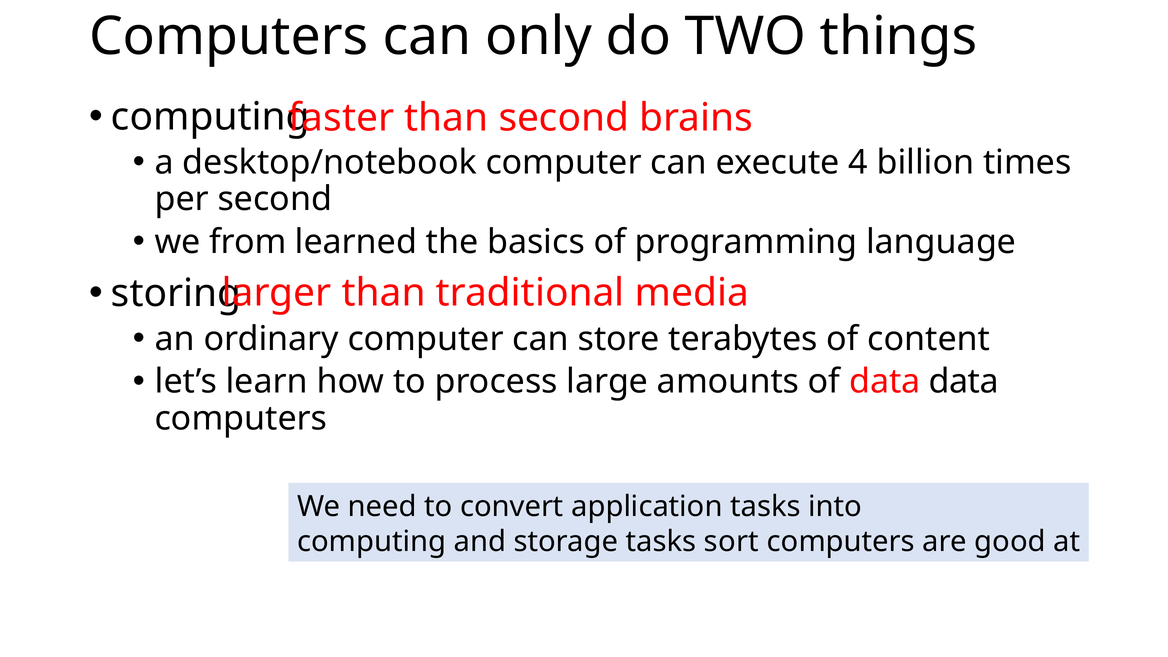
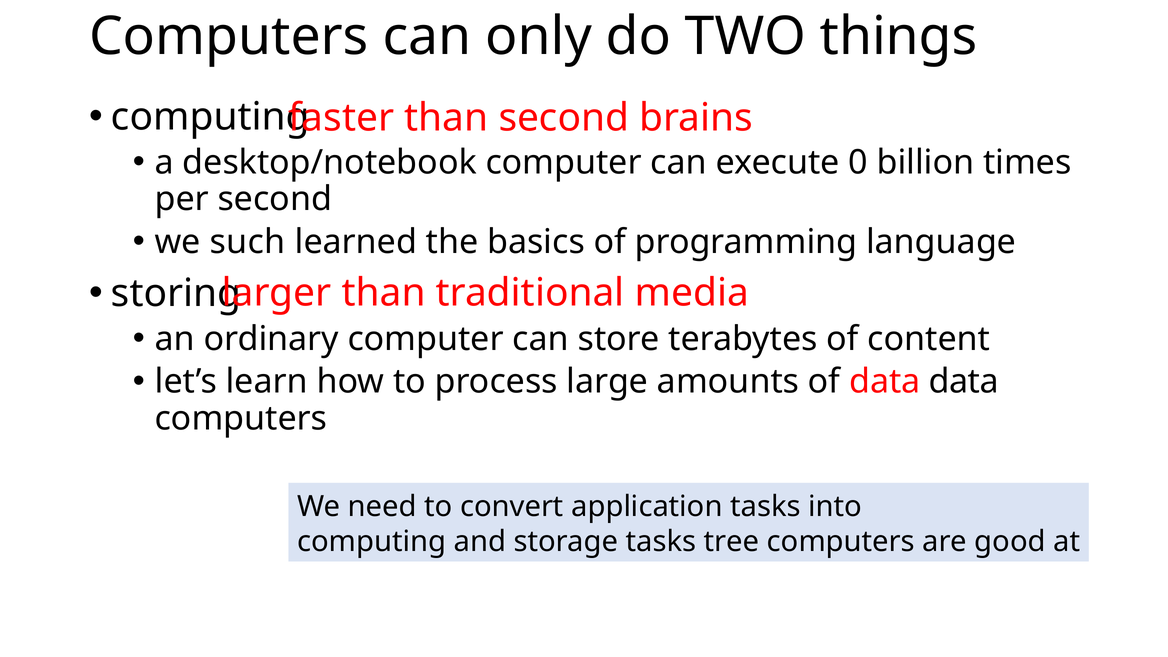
4: 4 -> 0
from: from -> such
sort: sort -> tree
